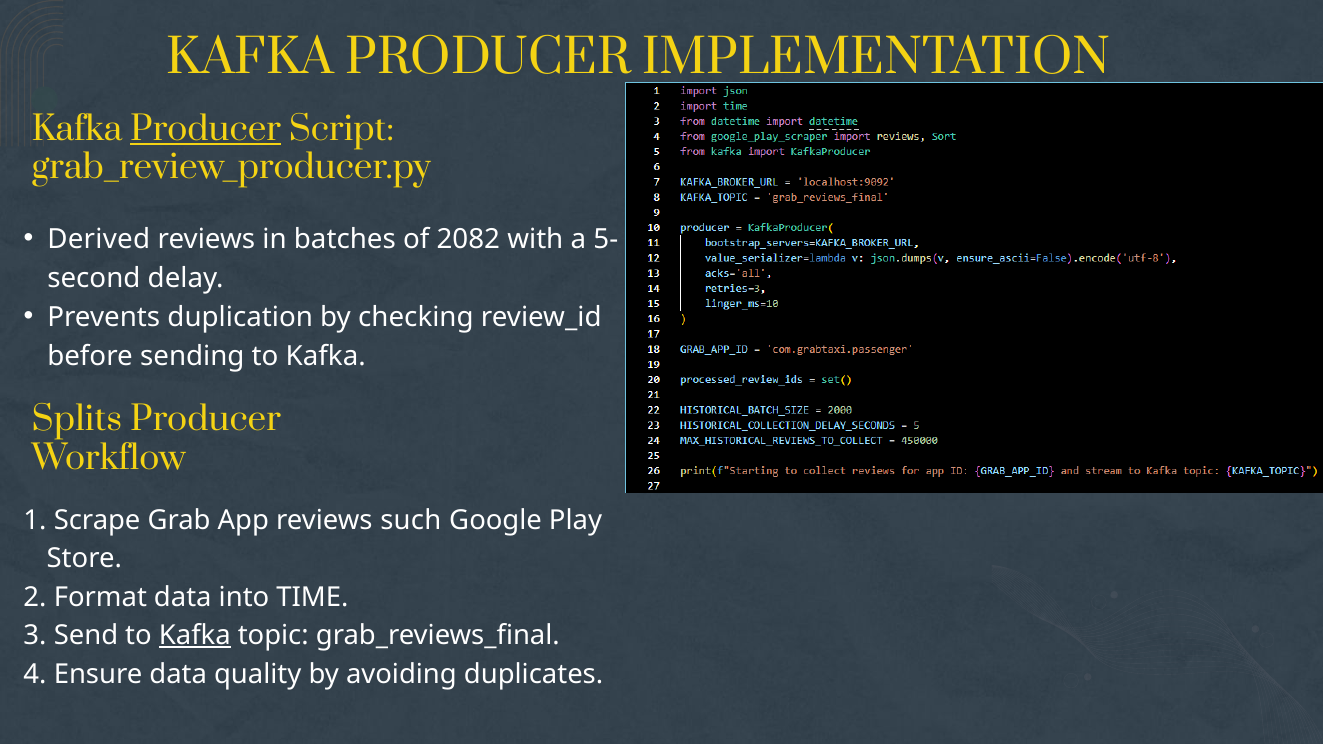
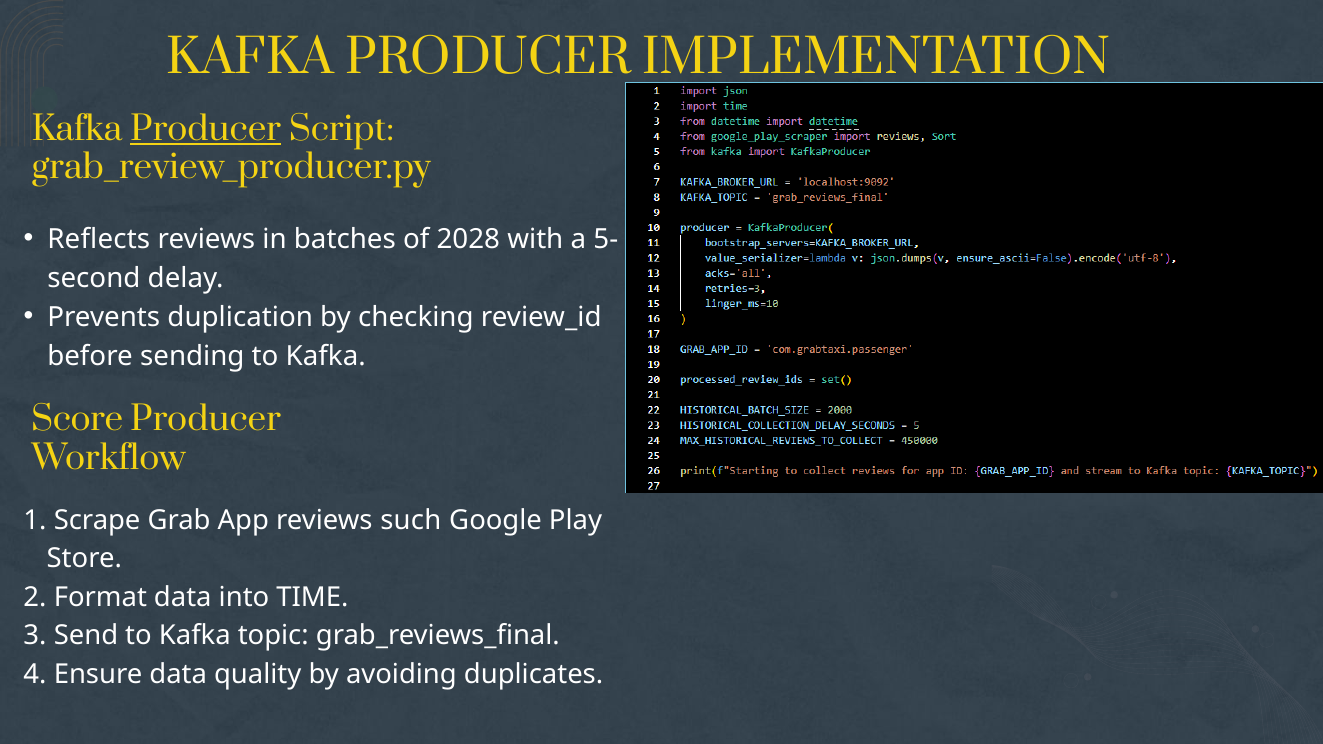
Derived: Derived -> Reflects
2082: 2082 -> 2028
Splits: Splits -> Score
Kafka at (195, 636) underline: present -> none
